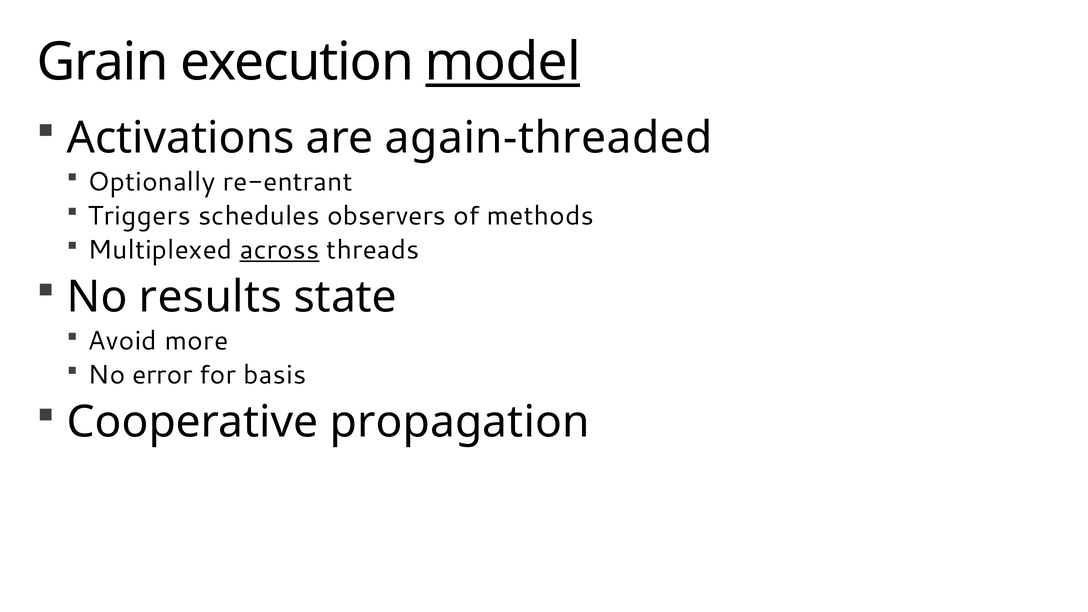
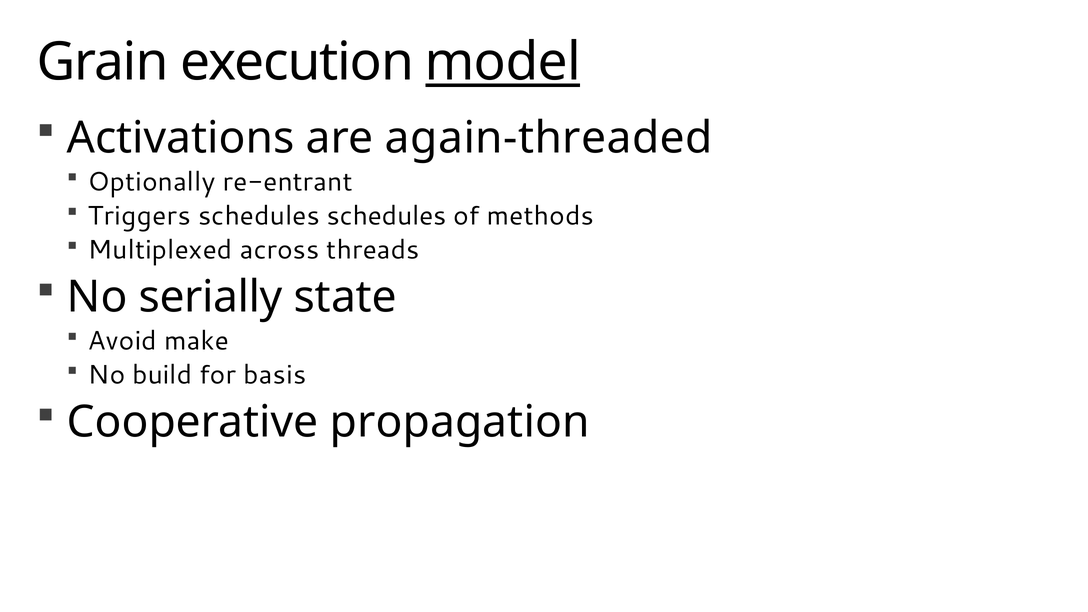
schedules observers: observers -> schedules
across underline: present -> none
results: results -> serially
more: more -> make
error: error -> build
